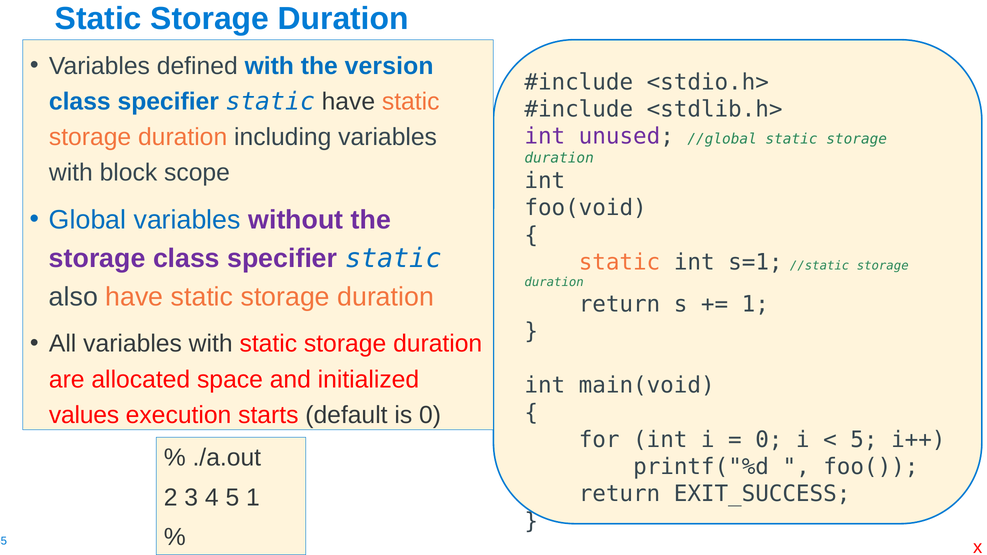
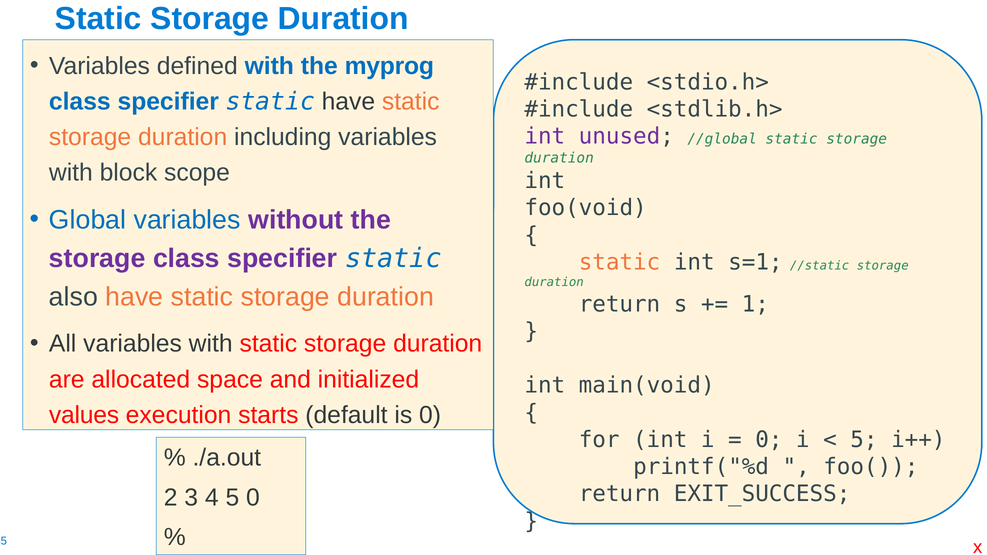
version: version -> myprog
5 1: 1 -> 0
